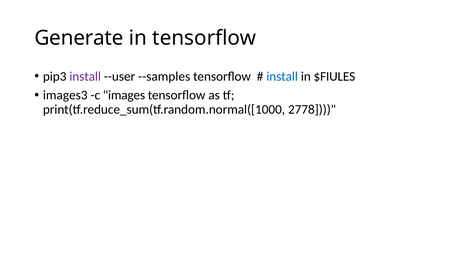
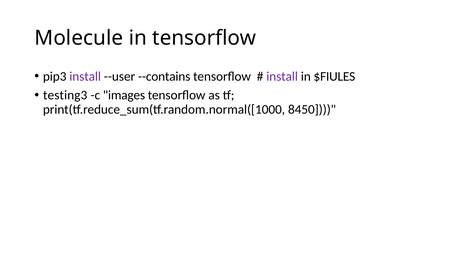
Generate: Generate -> Molecule
--samples: --samples -> --contains
install at (282, 76) colour: blue -> purple
images3: images3 -> testing3
2778: 2778 -> 8450
